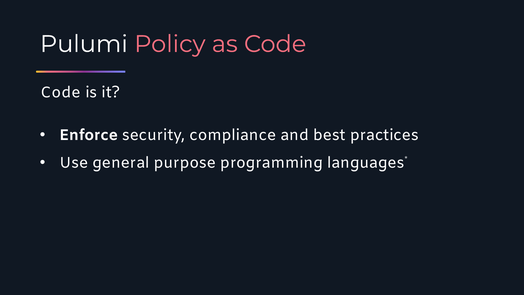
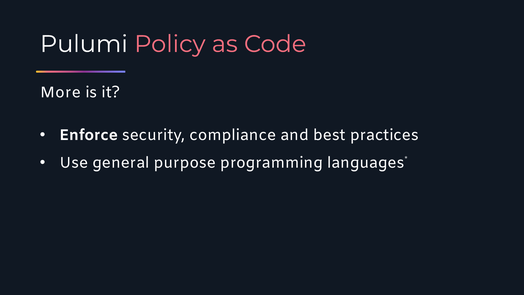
Code at (61, 92): Code -> More
